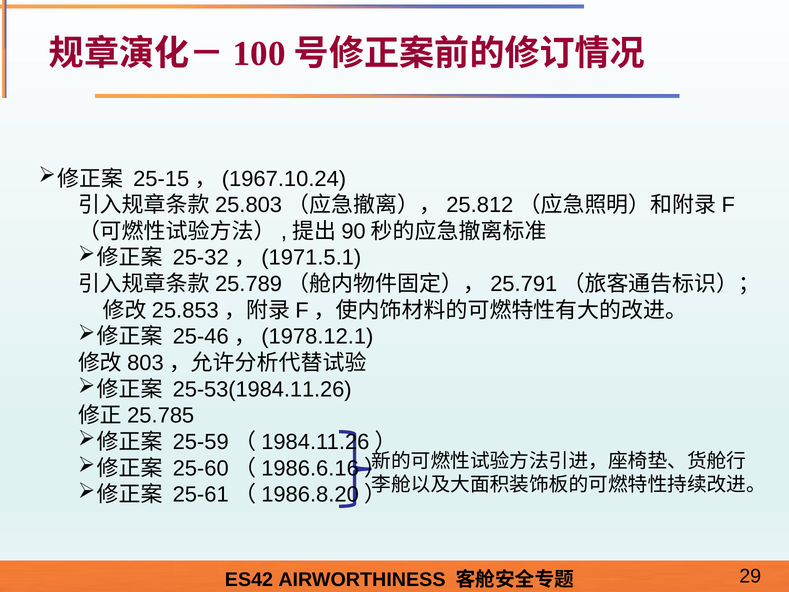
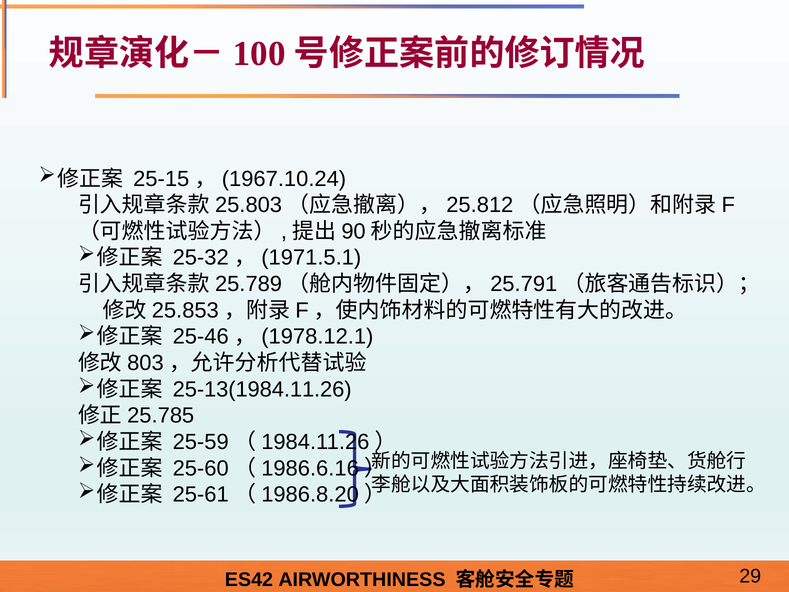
25-53(1984.11.26: 25-53(1984.11.26 -> 25-13(1984.11.26
